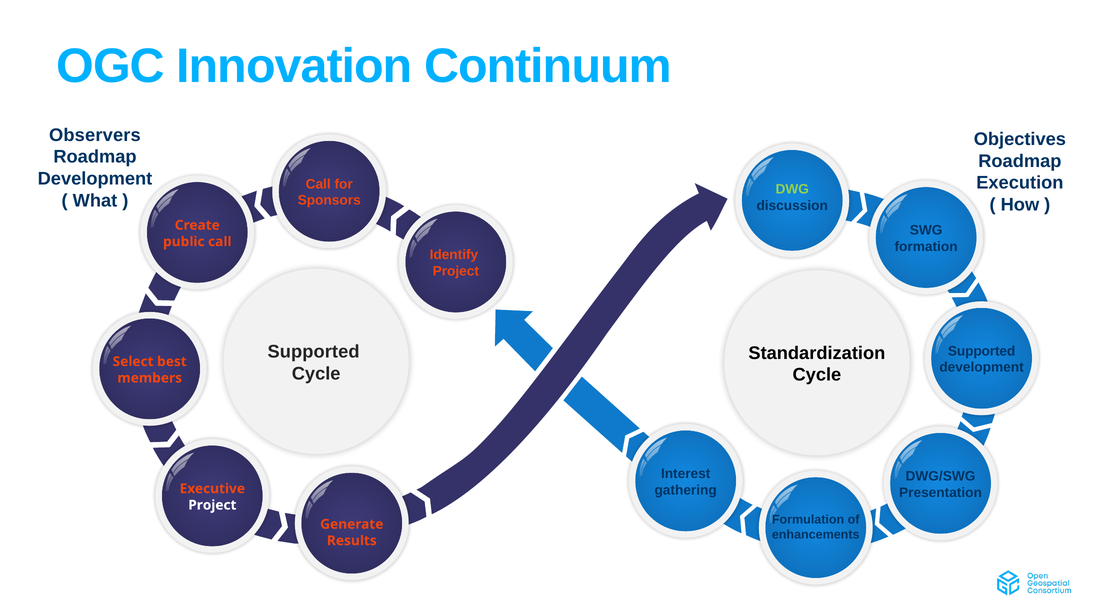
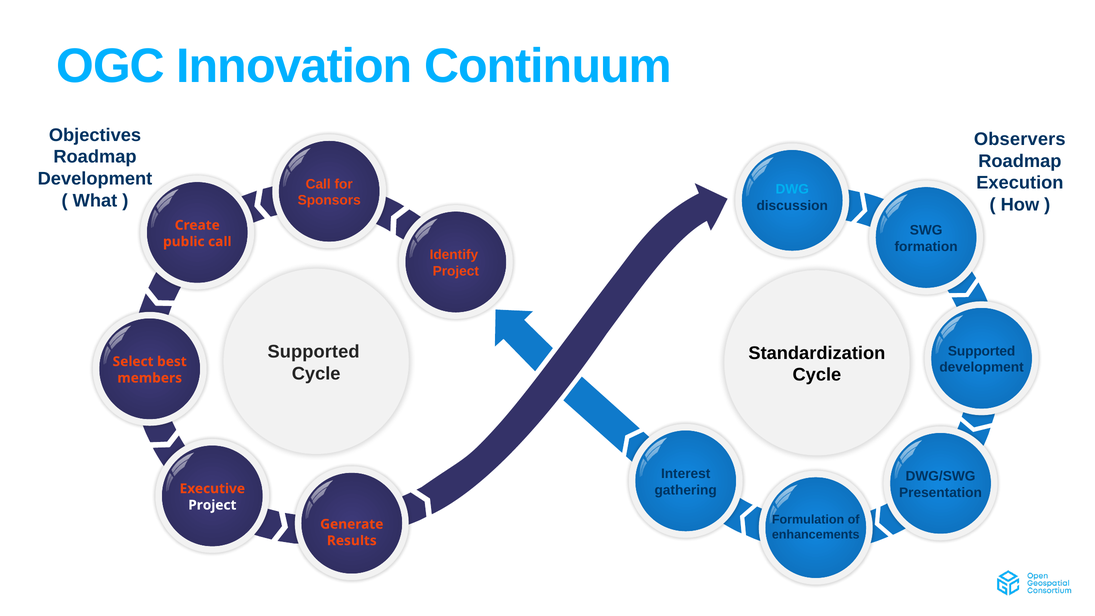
Observers: Observers -> Objectives
Objectives: Objectives -> Observers
DWG colour: light green -> light blue
